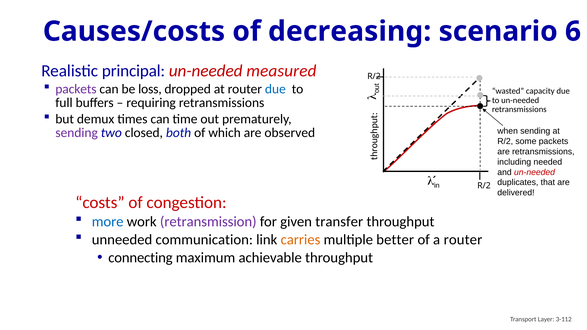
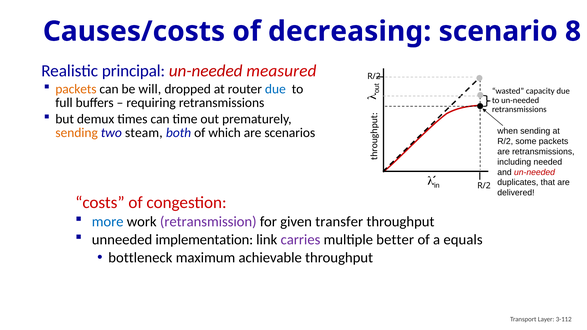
6: 6 -> 8
packets at (76, 89) colour: purple -> orange
loss: loss -> will
sending at (77, 133) colour: purple -> orange
closed: closed -> steam
observed: observed -> scenarios
communication: communication -> implementation
carries colour: orange -> purple
a router: router -> equals
connecting: connecting -> bottleneck
